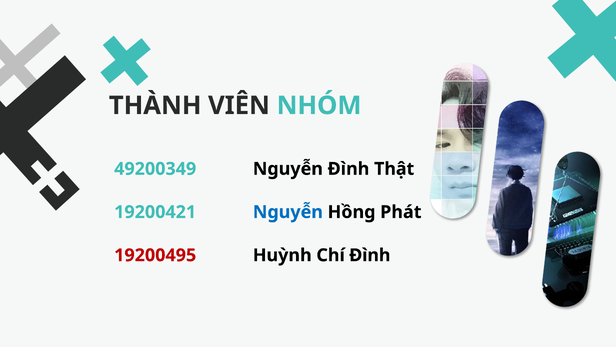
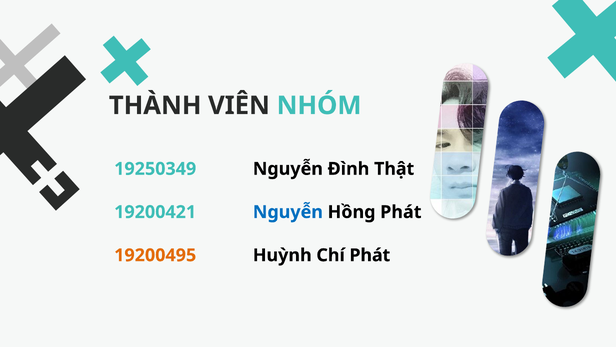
49200349: 49200349 -> 19250349
19200495 colour: red -> orange
Chí Đình: Đình -> Phát
